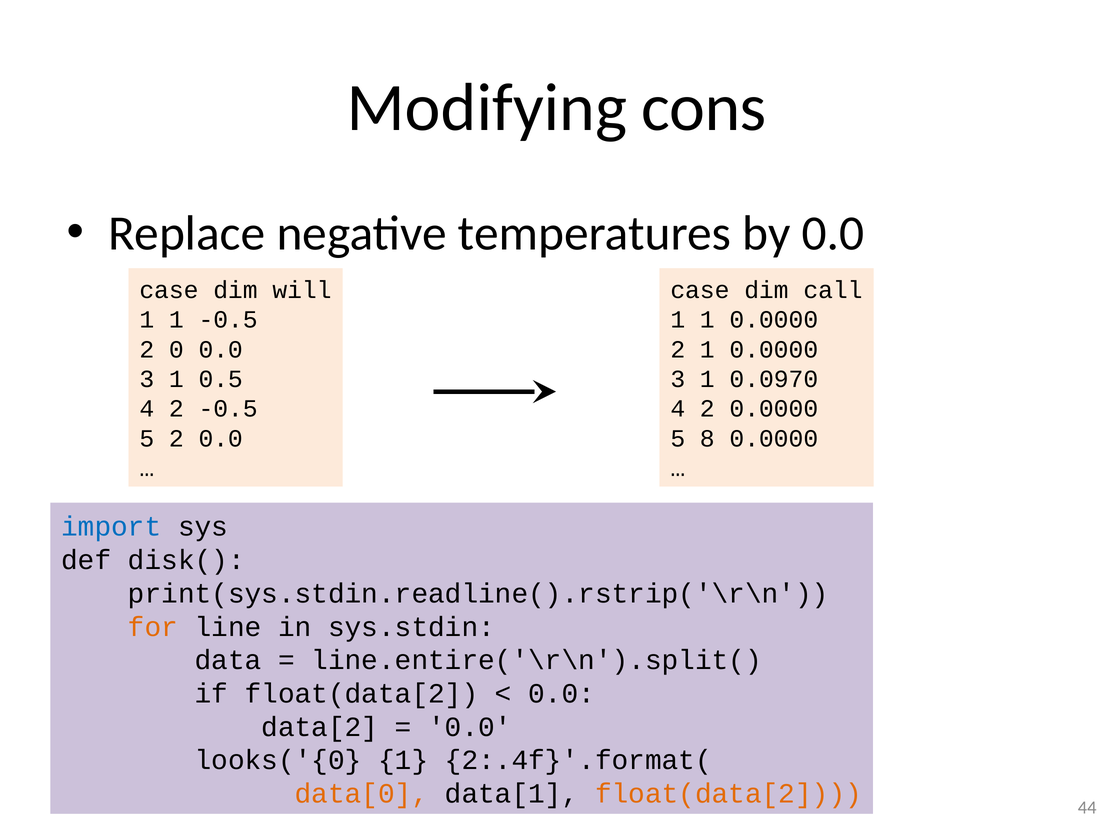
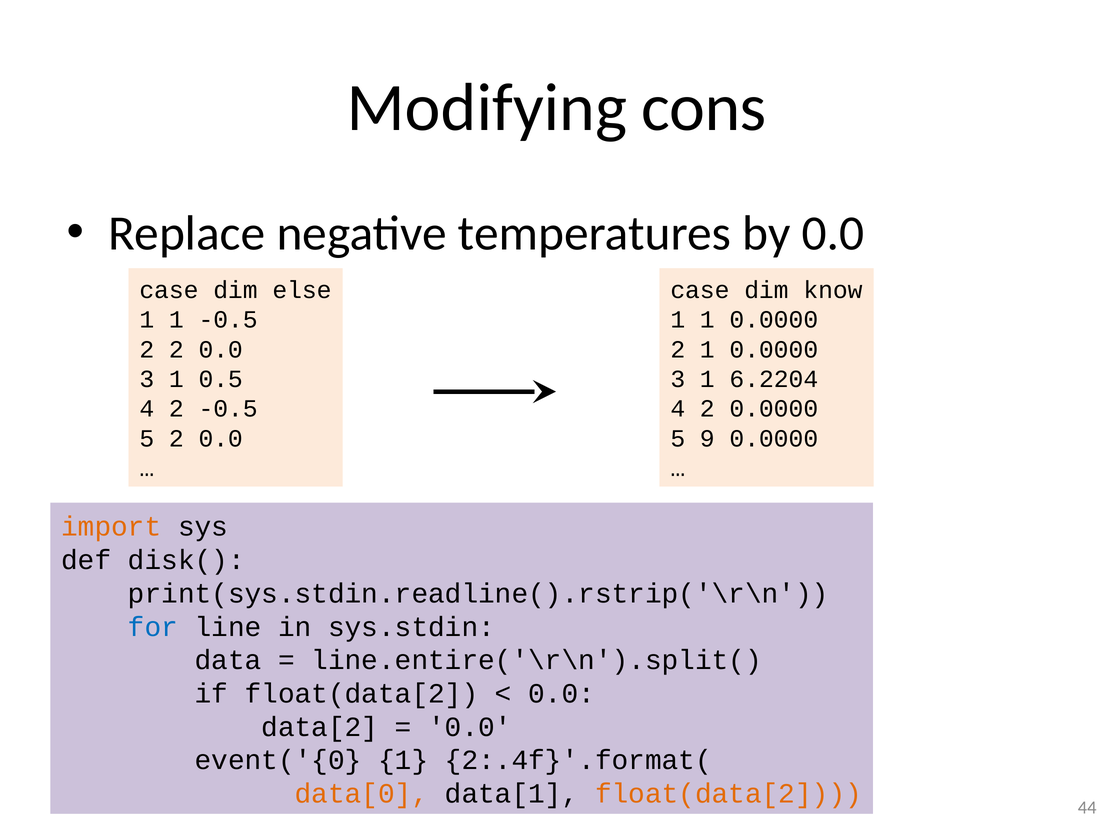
will: will -> else
call: call -> know
2 0: 0 -> 2
0.0970: 0.0970 -> 6.2204
8: 8 -> 9
import colour: blue -> orange
for colour: orange -> blue
looks('{0: looks('{0 -> event('{0
